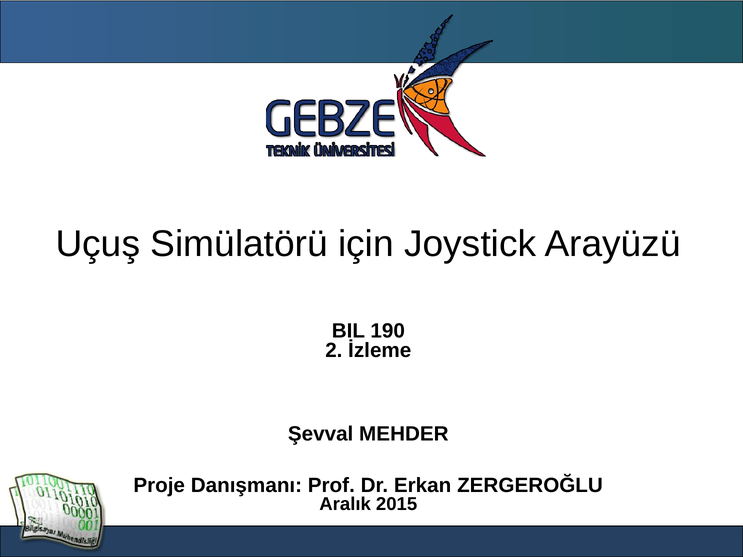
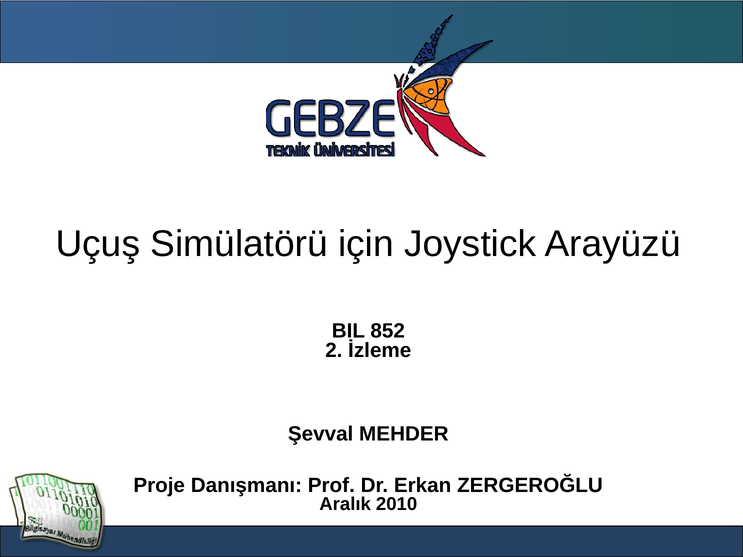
190: 190 -> 852
2015: 2015 -> 2010
